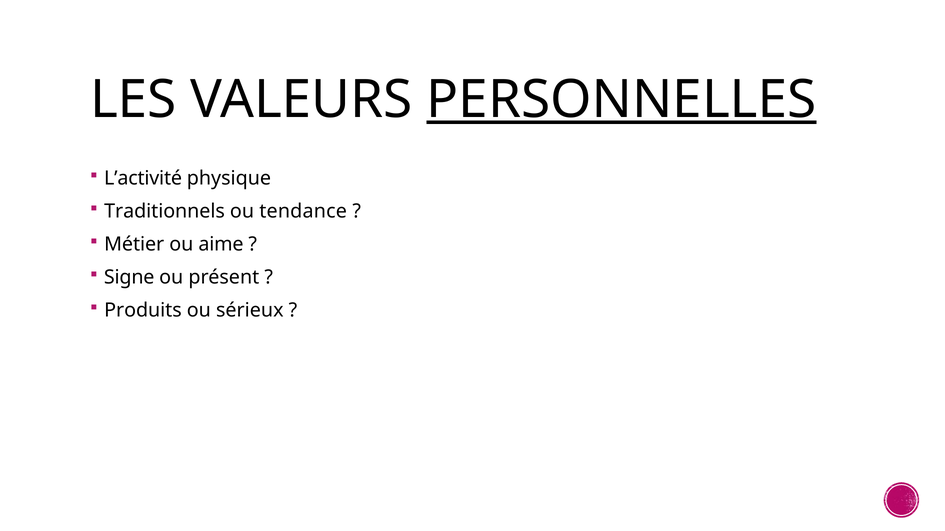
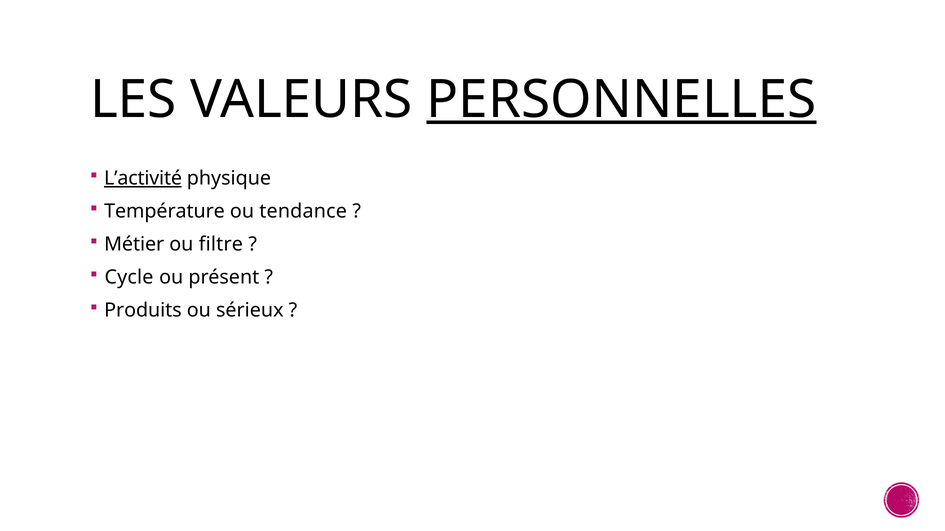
L’activité underline: none -> present
Traditionnels: Traditionnels -> Température
aime: aime -> filtre
Signe: Signe -> Cycle
